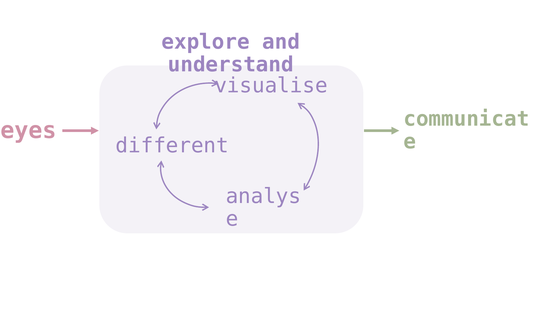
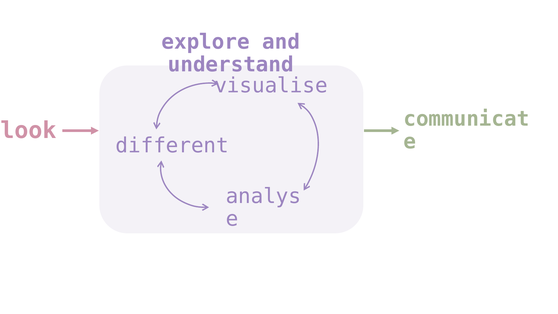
eyes: eyes -> look
